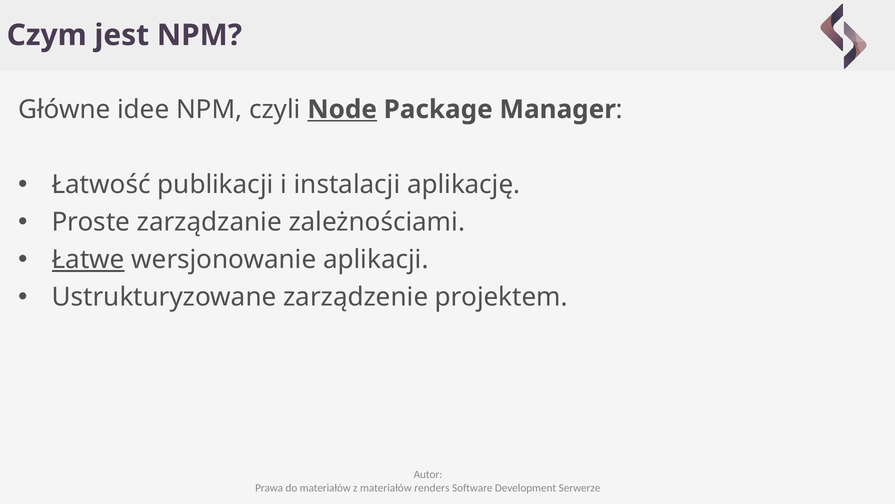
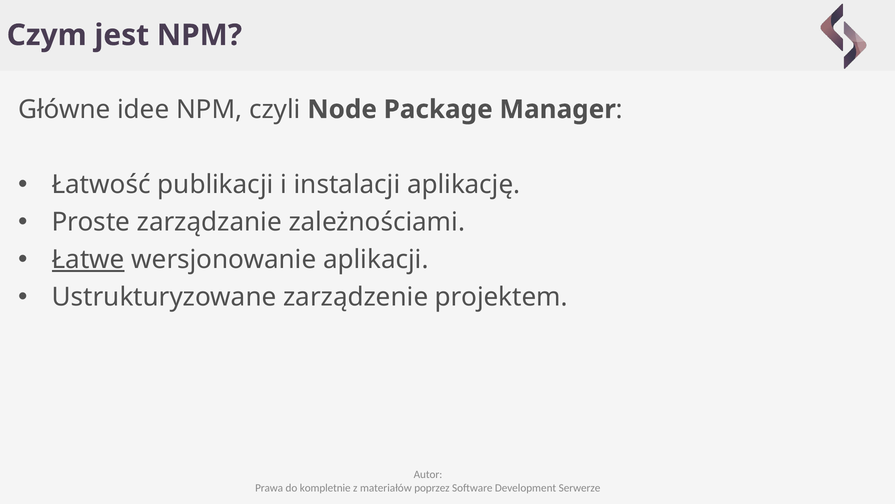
Node underline: present -> none
do materiałów: materiałów -> kompletnie
renders: renders -> poprzez
